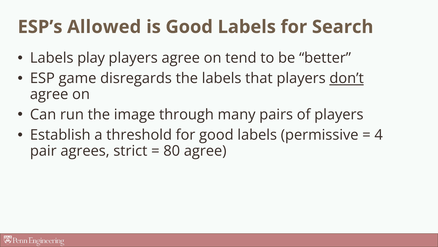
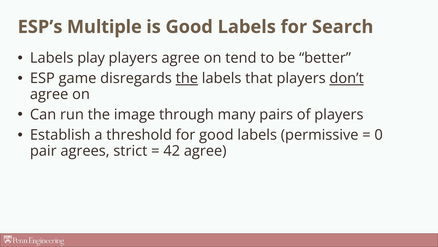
Allowed: Allowed -> Multiple
the at (187, 78) underline: none -> present
4: 4 -> 0
80: 80 -> 42
